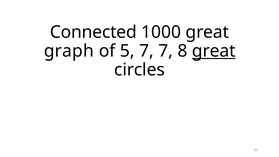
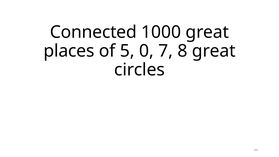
graph: graph -> places
5 7: 7 -> 0
great at (214, 51) underline: present -> none
